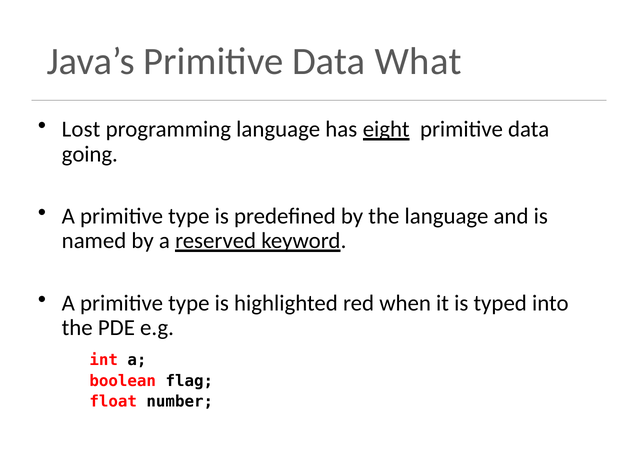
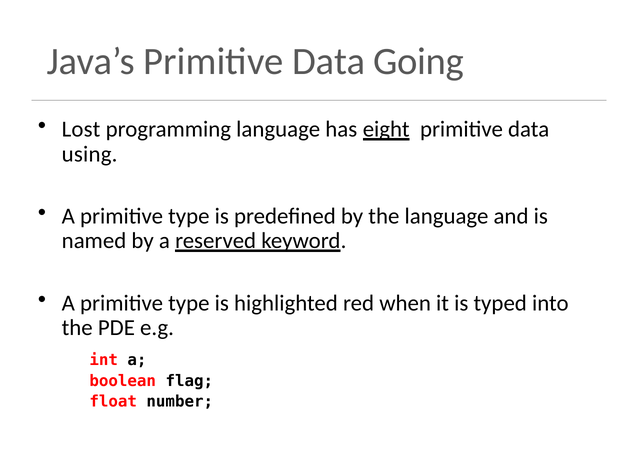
What: What -> Going
going: going -> using
